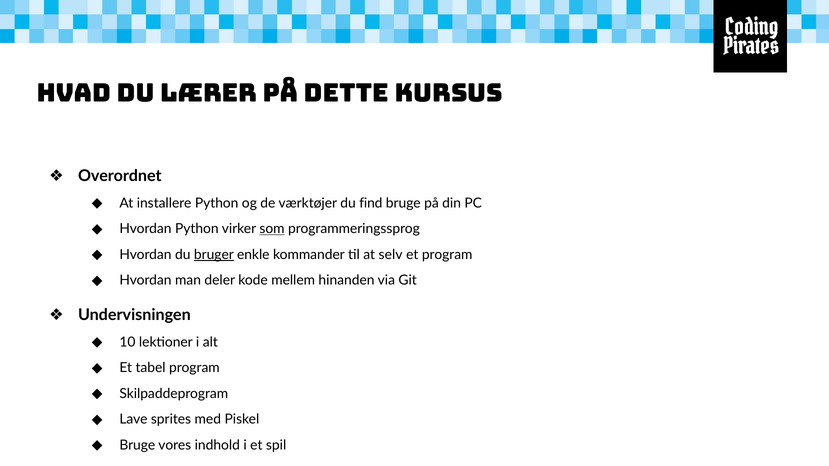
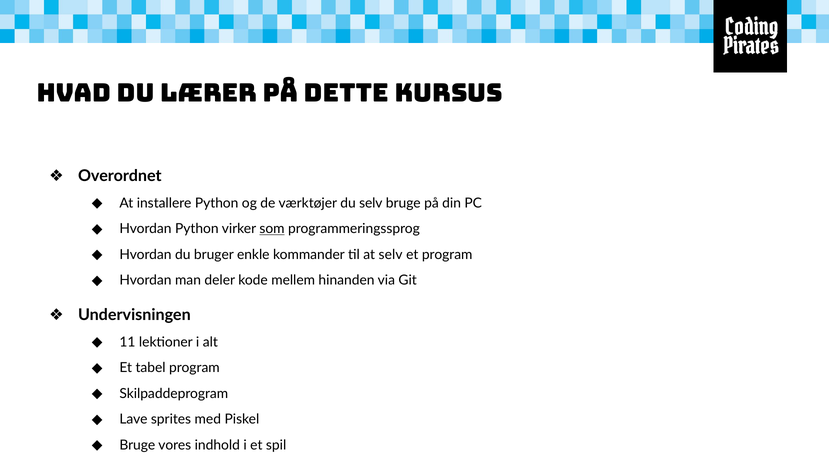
du find: find -> selv
bruger underline: present -> none
10: 10 -> 11
